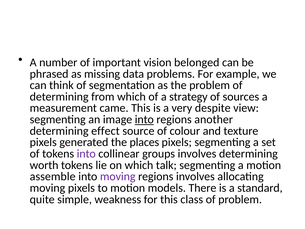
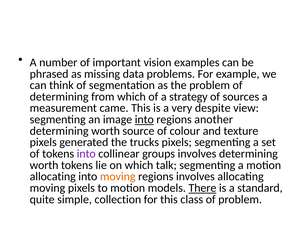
belonged: belonged -> examples
effect at (105, 131): effect -> worth
places: places -> trucks
assemble at (53, 176): assemble -> allocating
moving at (118, 176) colour: purple -> orange
There underline: none -> present
weakness: weakness -> collection
